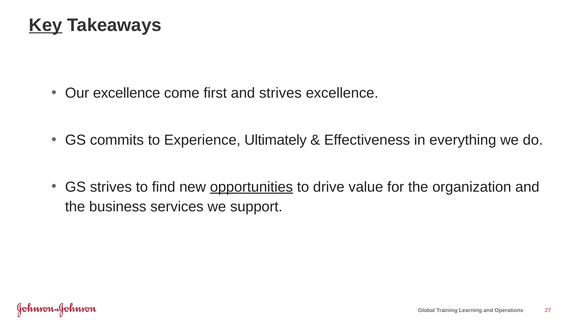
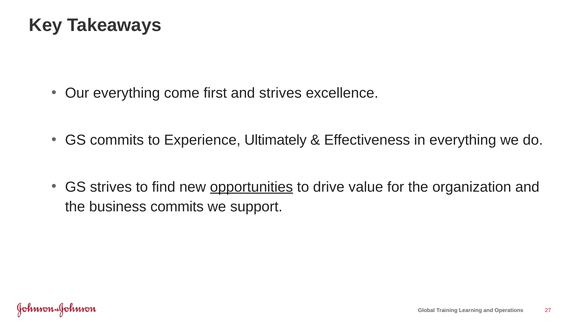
Key underline: present -> none
Our excellence: excellence -> everything
business services: services -> commits
